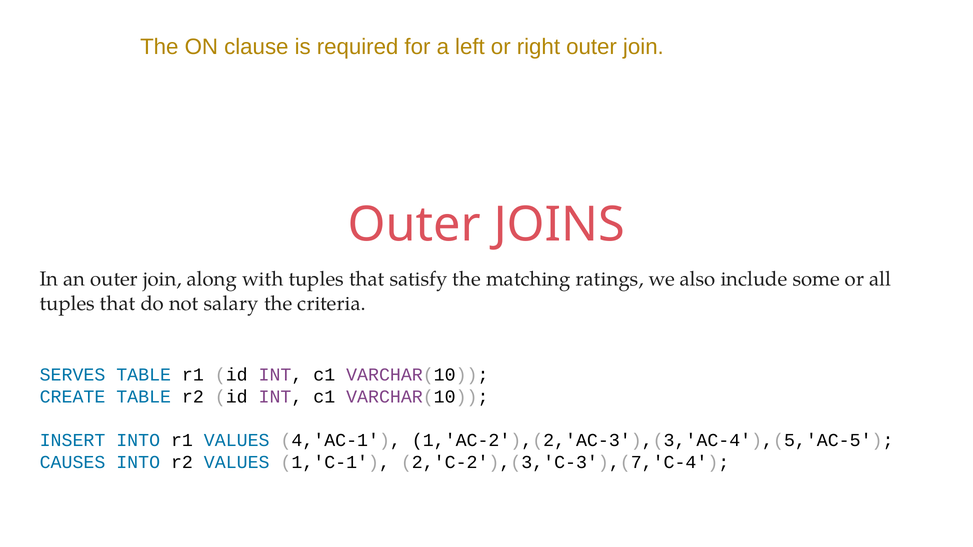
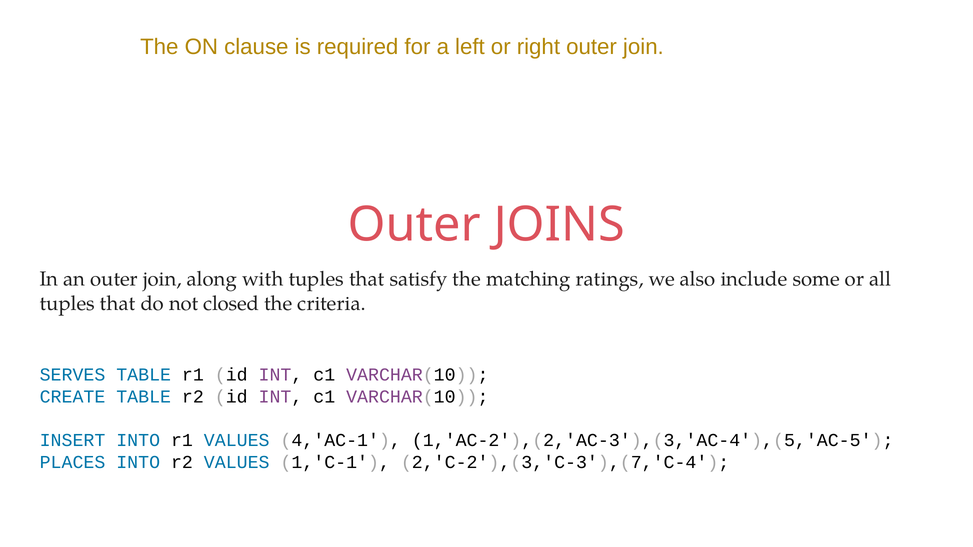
salary: salary -> closed
CAUSES: CAUSES -> PLACES
